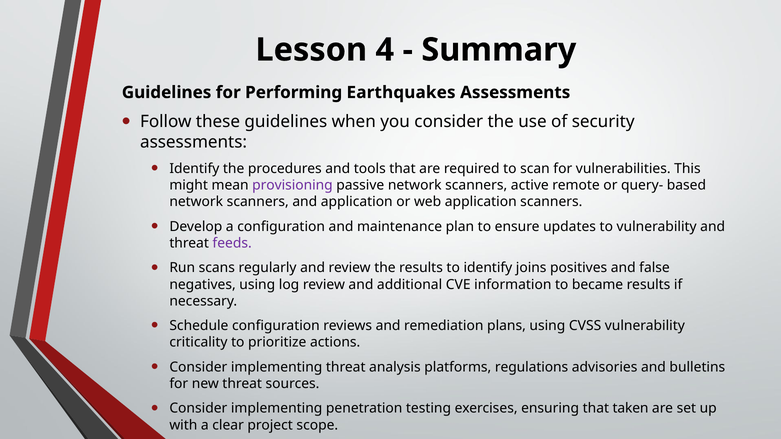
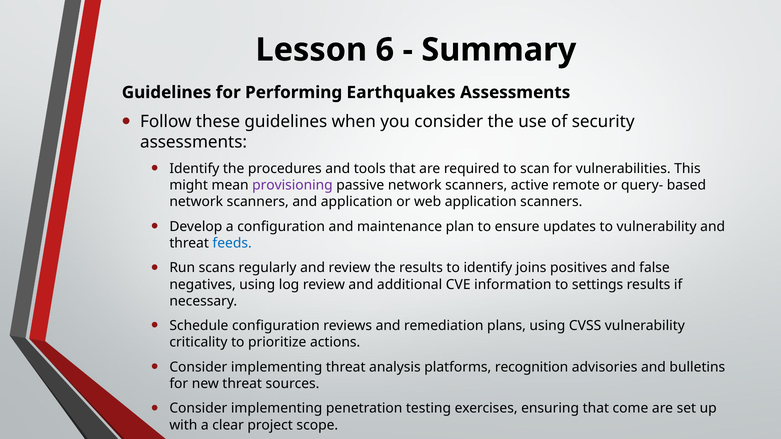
4: 4 -> 6
feeds colour: purple -> blue
became: became -> settings
regulations: regulations -> recognition
taken: taken -> come
